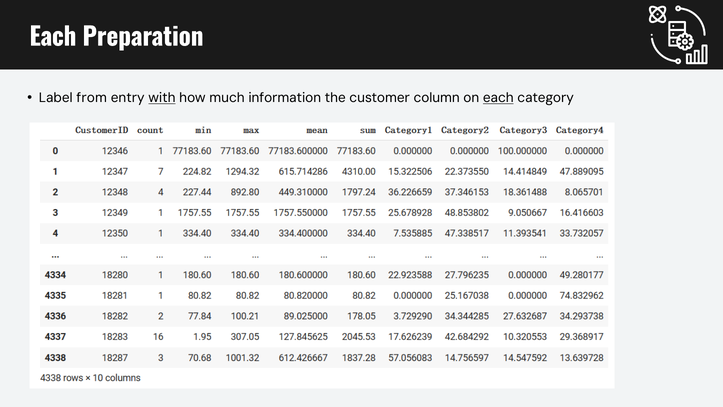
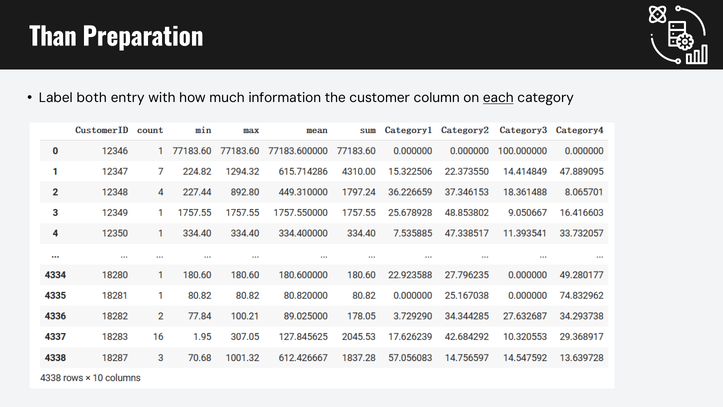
Each at (53, 37): Each -> Than
from: from -> both
with underline: present -> none
